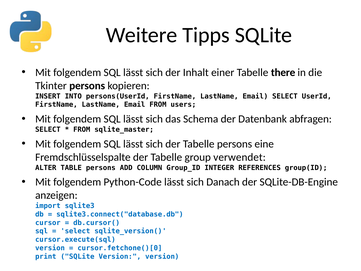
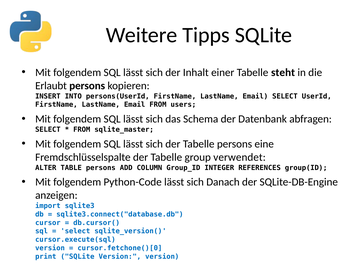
there: there -> steht
Tkinter: Tkinter -> Erlaubt
